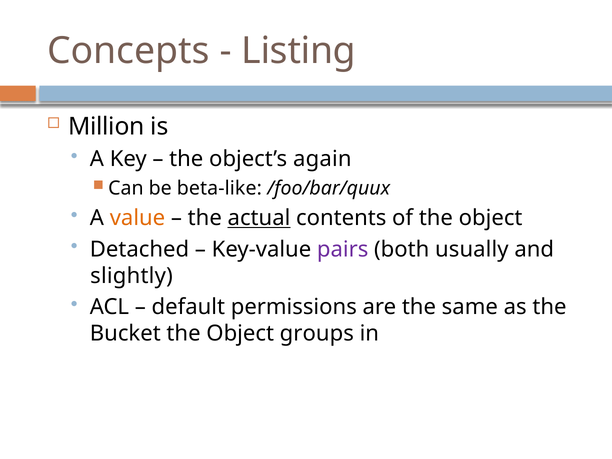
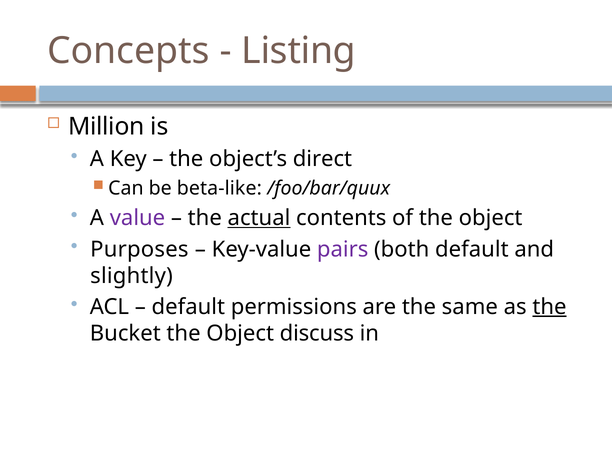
again: again -> direct
value colour: orange -> purple
Detached: Detached -> Purposes
both usually: usually -> default
the at (549, 307) underline: none -> present
groups: groups -> discuss
